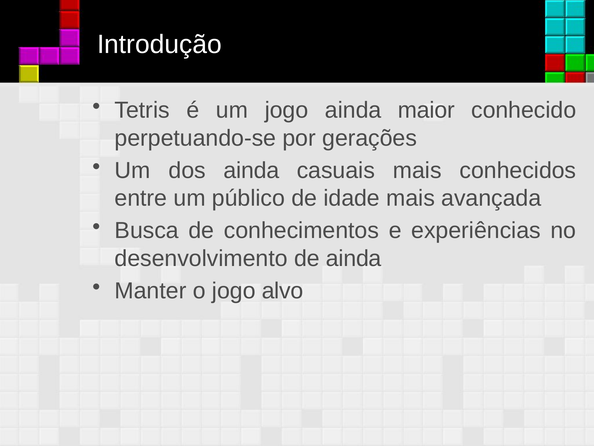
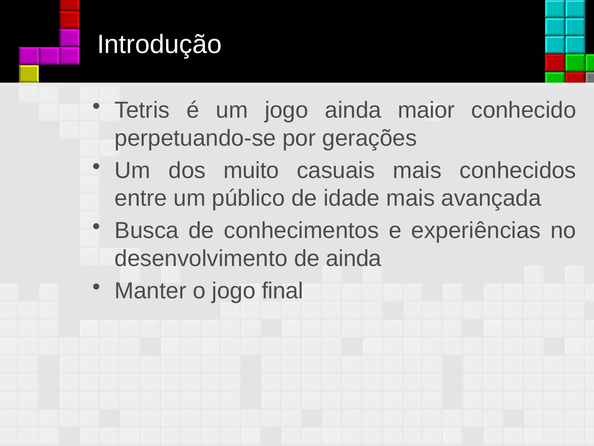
dos ainda: ainda -> muito
alvo: alvo -> final
